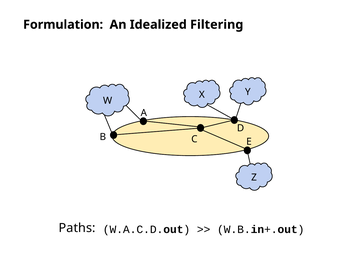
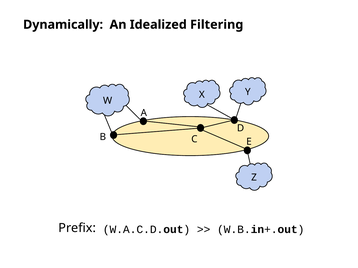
Formulation: Formulation -> Dynamically
Paths: Paths -> Prefix
